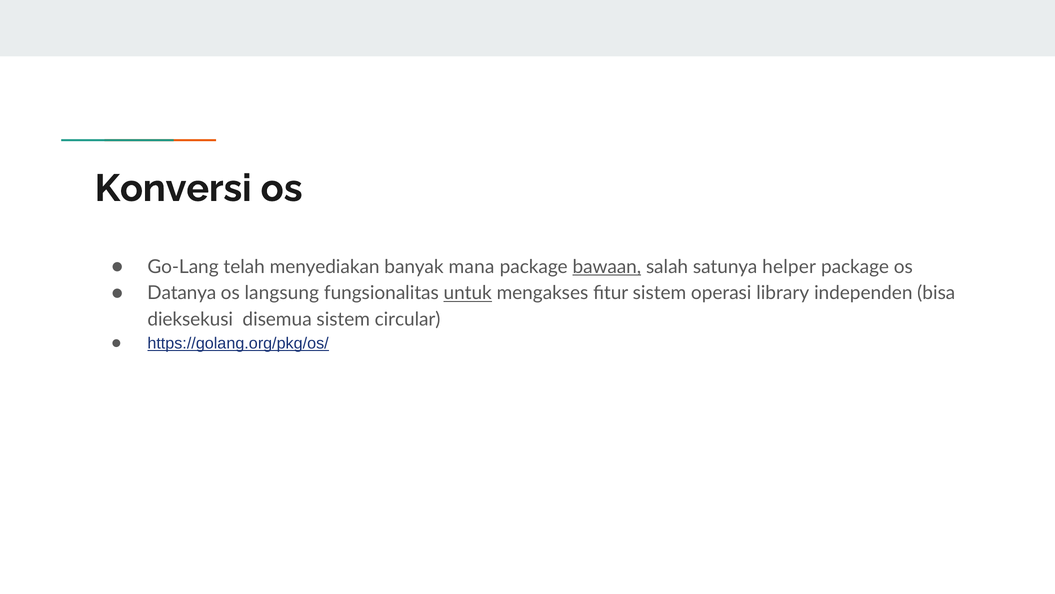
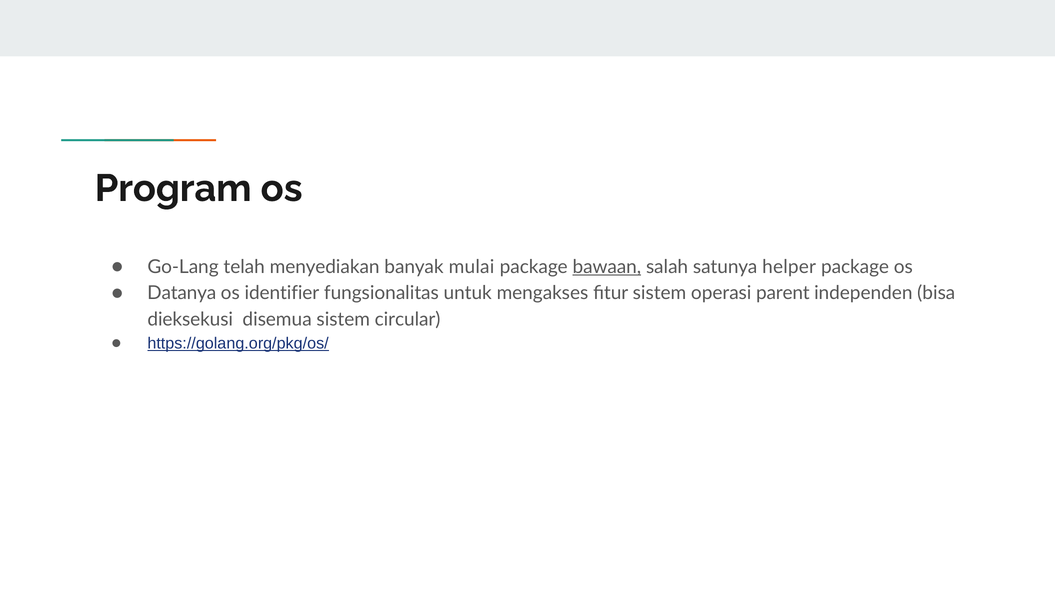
Konversi: Konversi -> Program
mana: mana -> mulai
langsung: langsung -> identifier
untuk underline: present -> none
library: library -> parent
